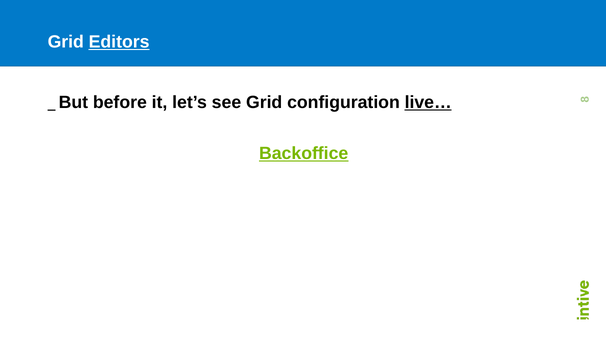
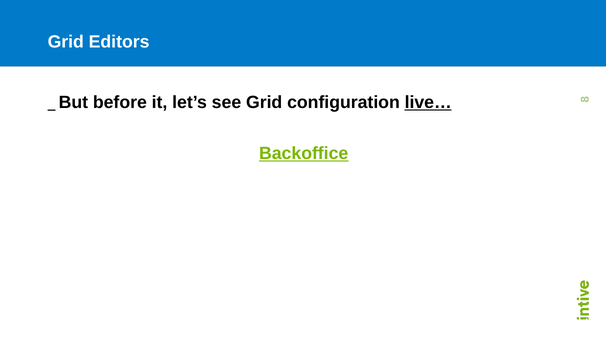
Editors underline: present -> none
